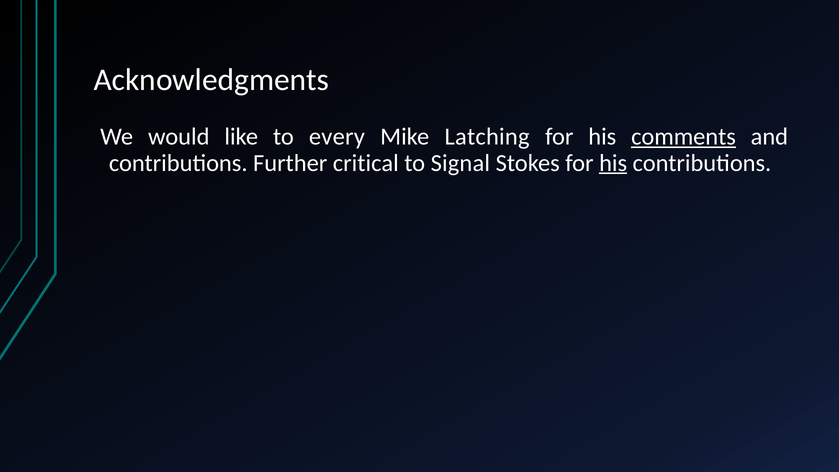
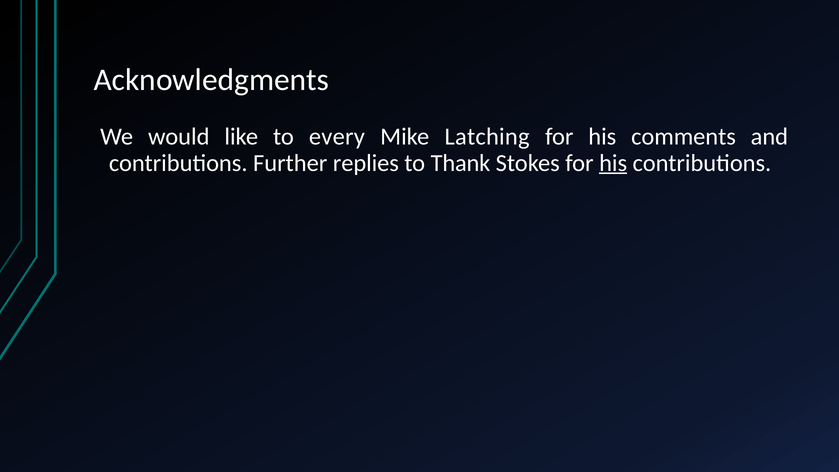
comments underline: present -> none
critical: critical -> replies
Signal: Signal -> Thank
